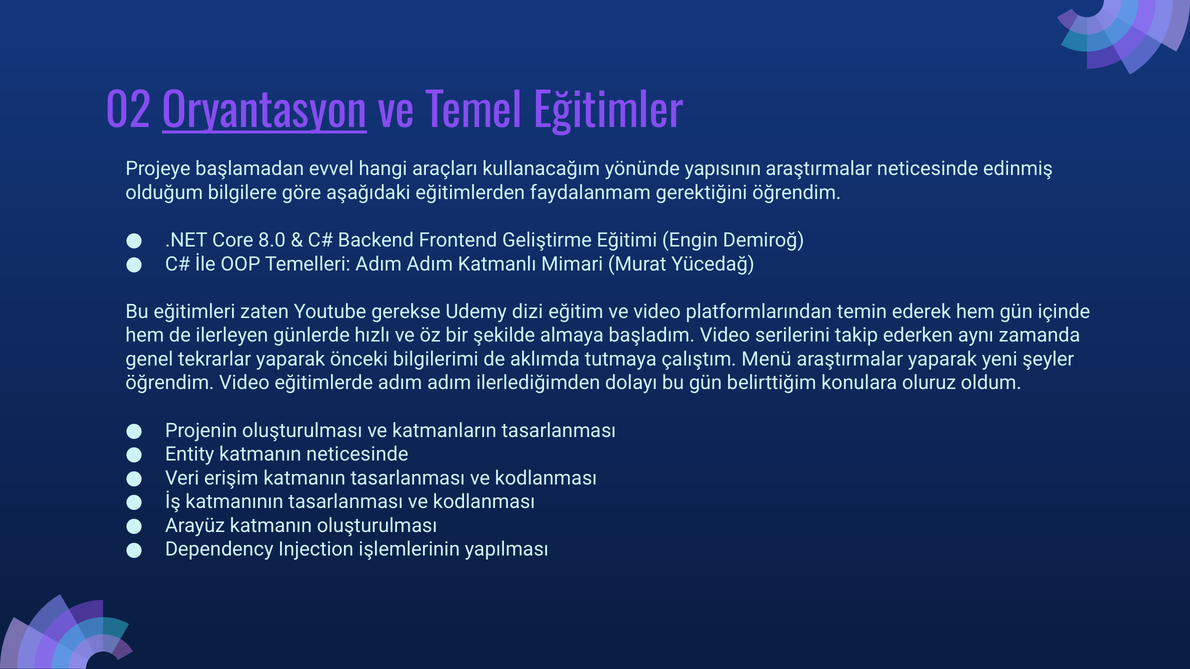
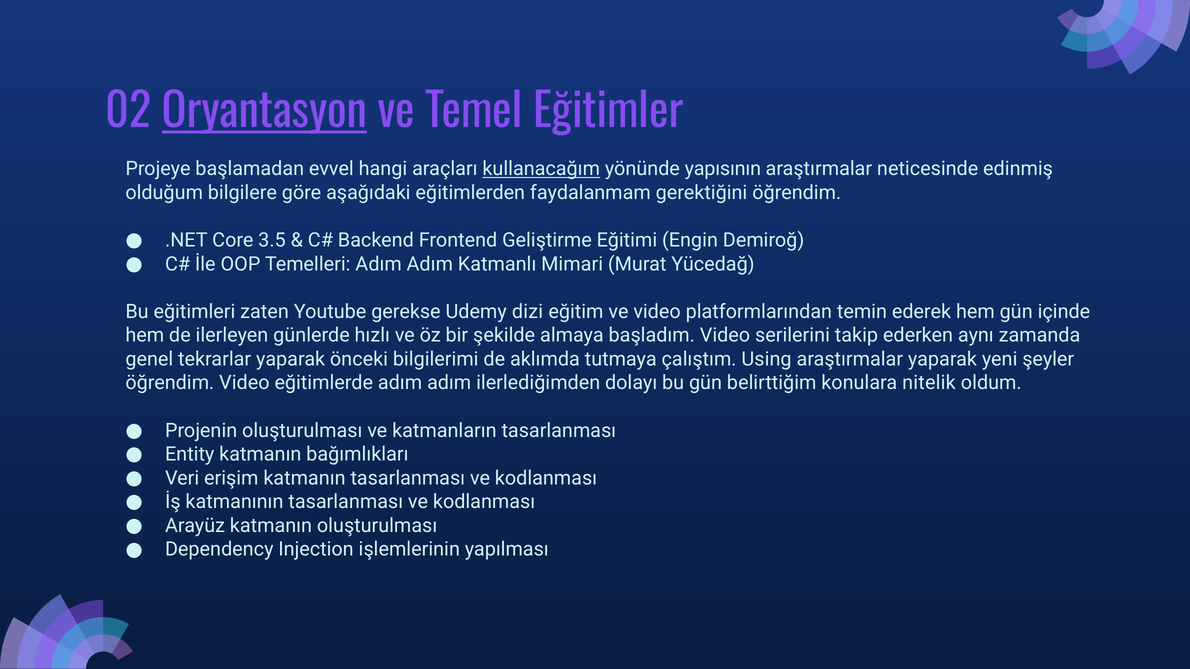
kullanacağım underline: none -> present
8.0: 8.0 -> 3.5
Menü: Menü -> Using
oluruz: oluruz -> nitelik
katmanın neticesinde: neticesinde -> bağımlıkları
